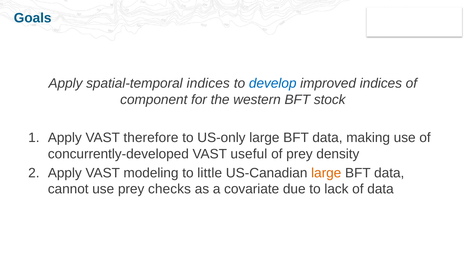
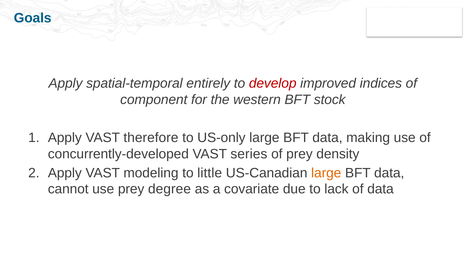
spatial-temporal indices: indices -> entirely
develop colour: blue -> red
useful: useful -> series
checks: checks -> degree
